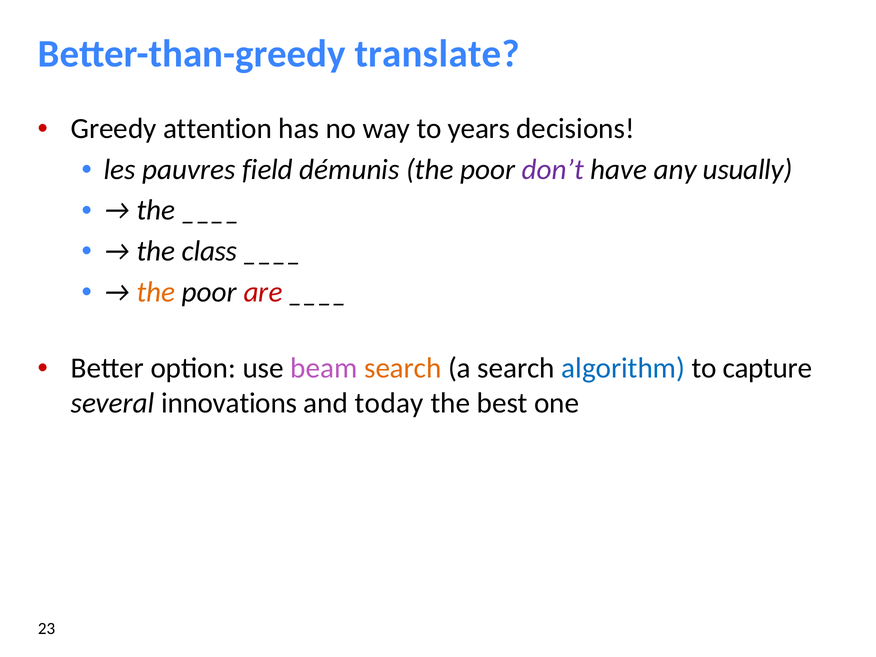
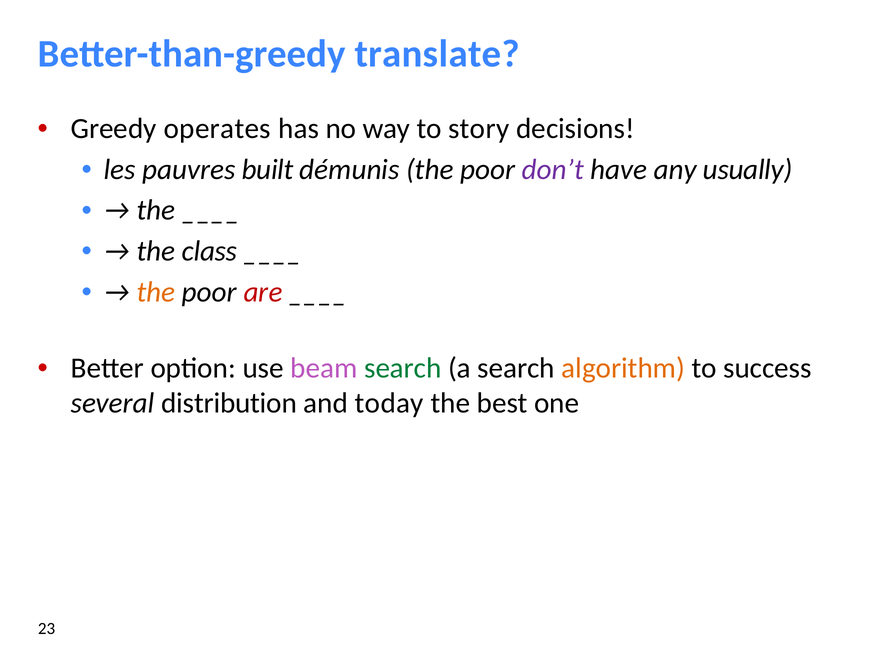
attention: attention -> operates
years: years -> story
field: field -> built
search at (403, 368) colour: orange -> green
algorithm colour: blue -> orange
capture: capture -> success
innovations: innovations -> distribution
